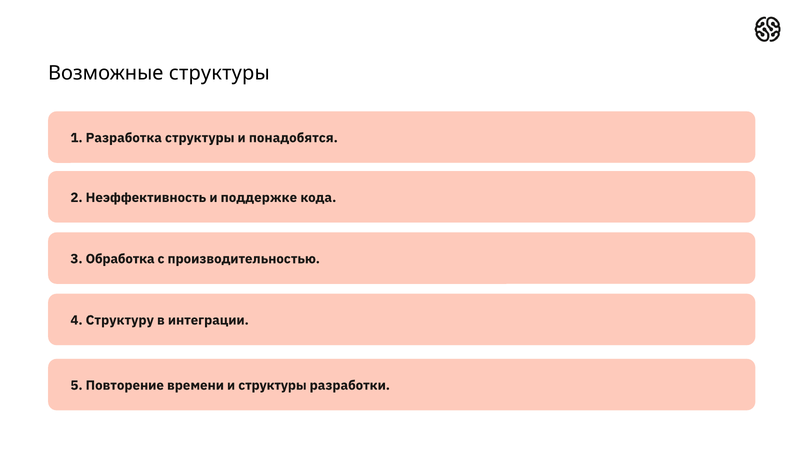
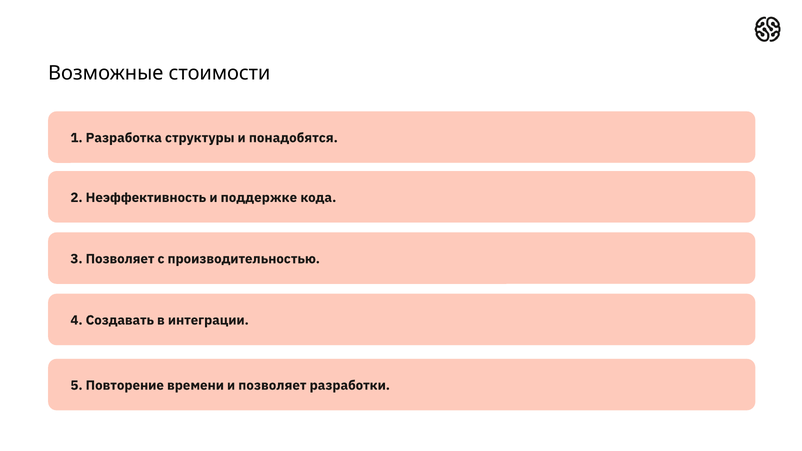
Возможные структуры: структуры -> стоимости
3 Обработка: Обработка -> Позволяет
Структуру: Структуру -> Создавать
и структуры: структуры -> позволяет
